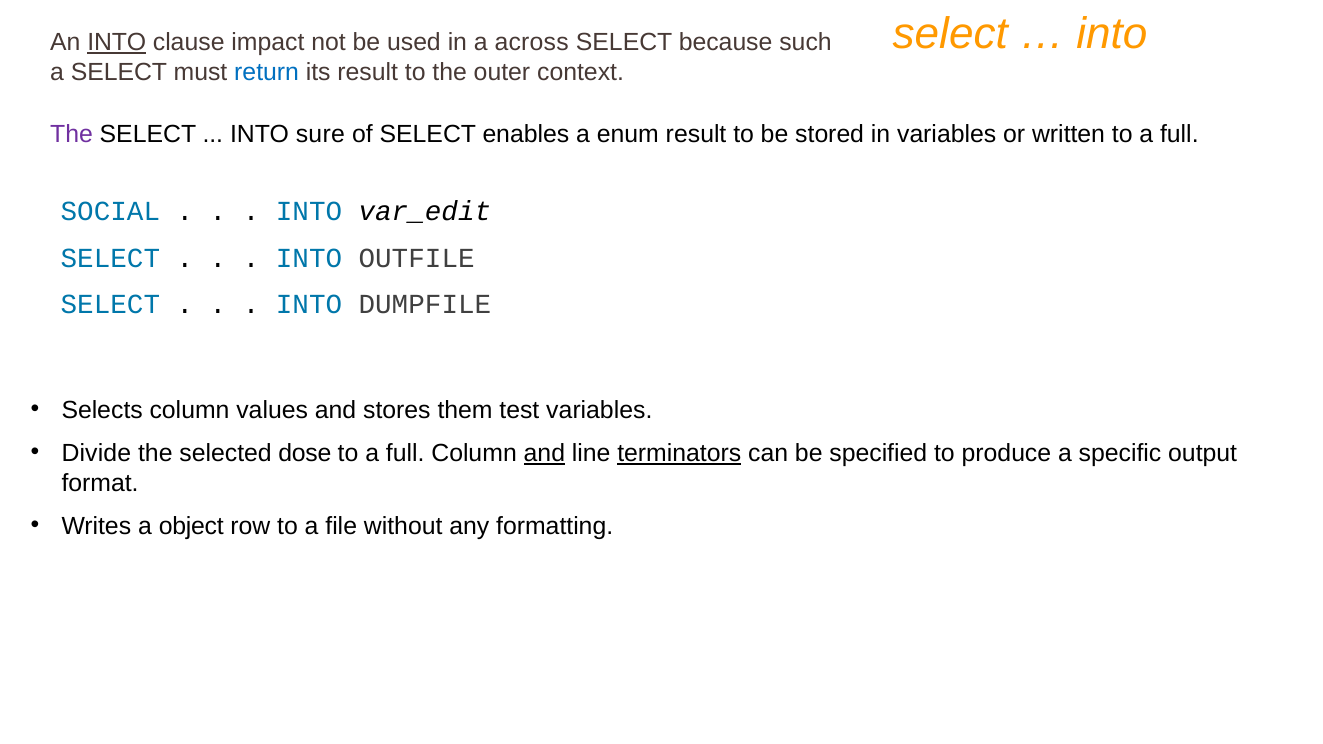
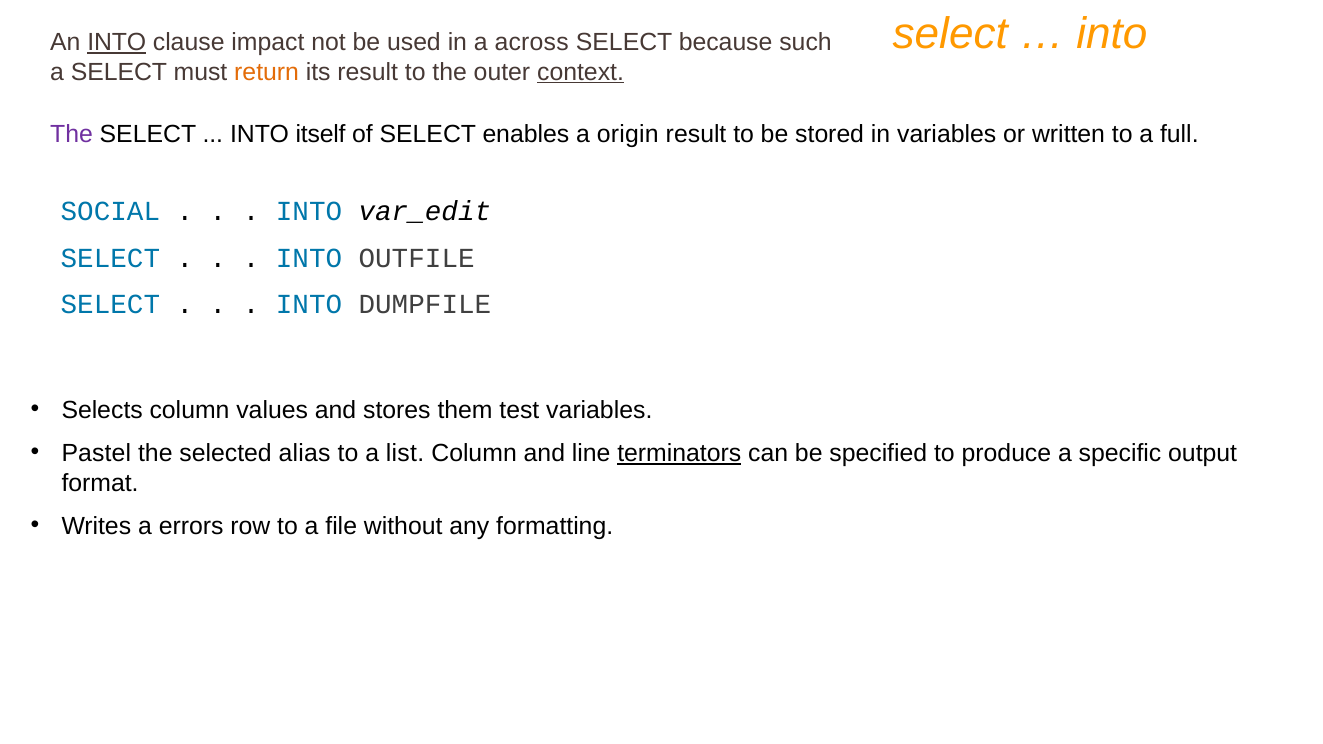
return colour: blue -> orange
context underline: none -> present
sure: sure -> itself
enum: enum -> origin
Divide: Divide -> Pastel
dose: dose -> alias
full at (405, 453): full -> list
and at (544, 453) underline: present -> none
object: object -> errors
